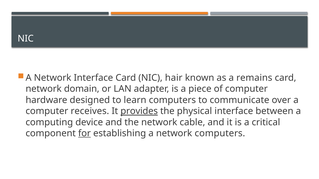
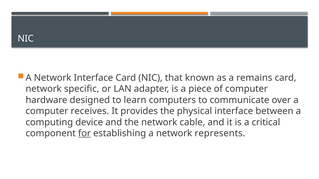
hair: hair -> that
domain: domain -> specific
provides underline: present -> none
network computers: computers -> represents
